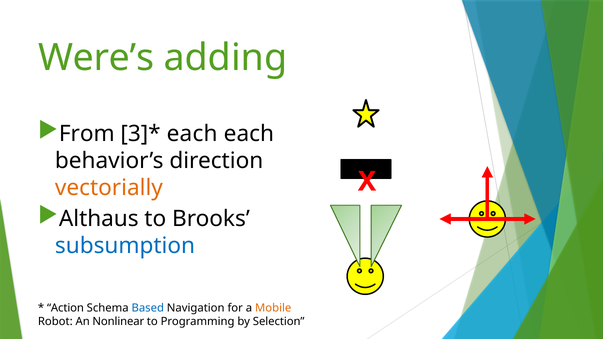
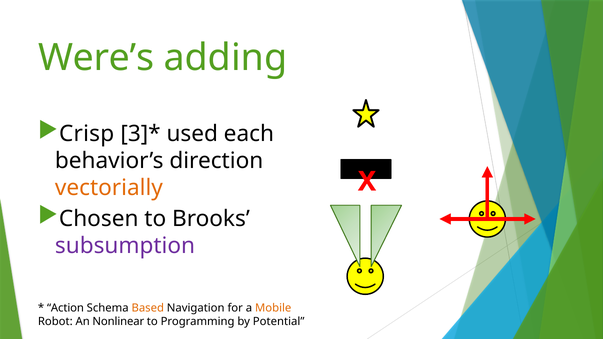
From: From -> Crisp
each at (192, 134): each -> used
Althaus: Althaus -> Chosen
subsumption colour: blue -> purple
Based colour: blue -> orange
Selection: Selection -> Potential
